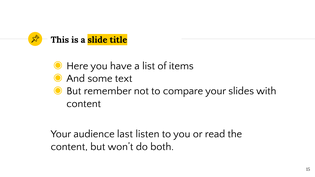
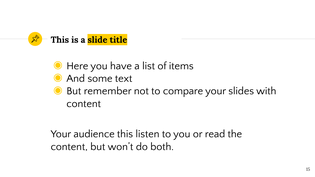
audience last: last -> this
